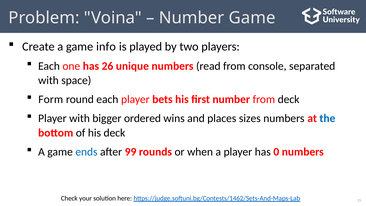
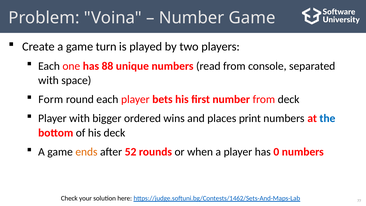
info: info -> turn
26: 26 -> 88
sizes: sizes -> print
ends colour: blue -> orange
99: 99 -> 52
